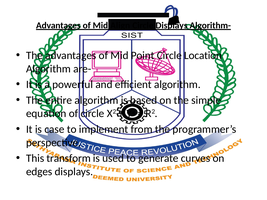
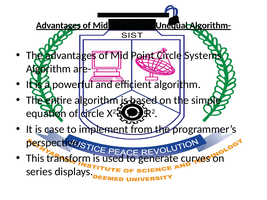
Circle Displays: Displays -> Unequal
Location: Location -> Systems
edges: edges -> series
